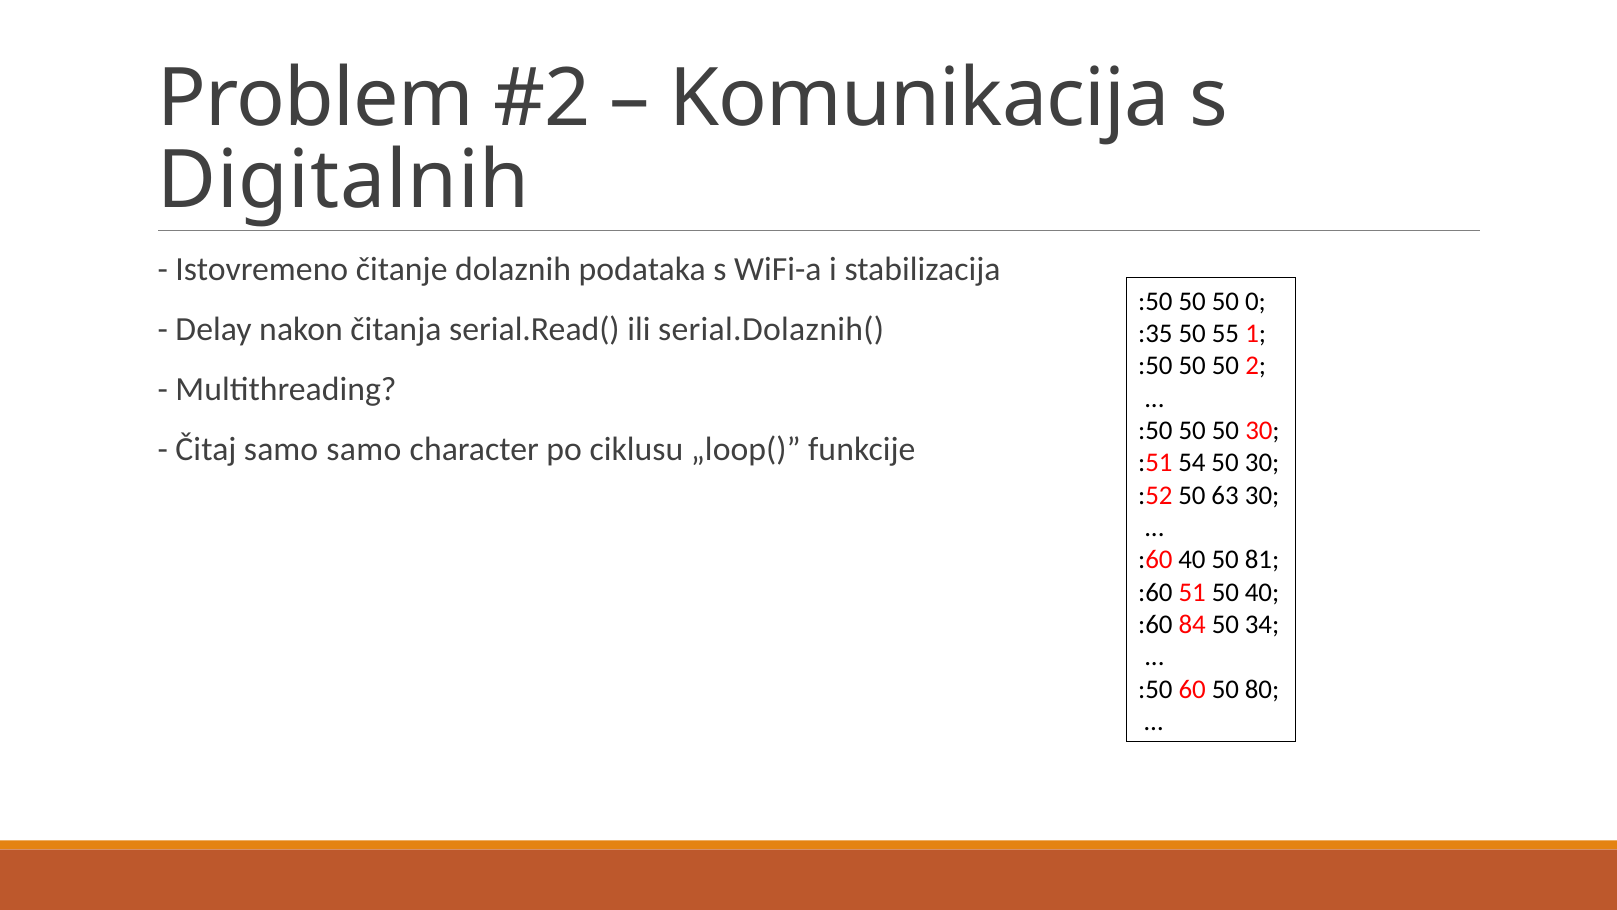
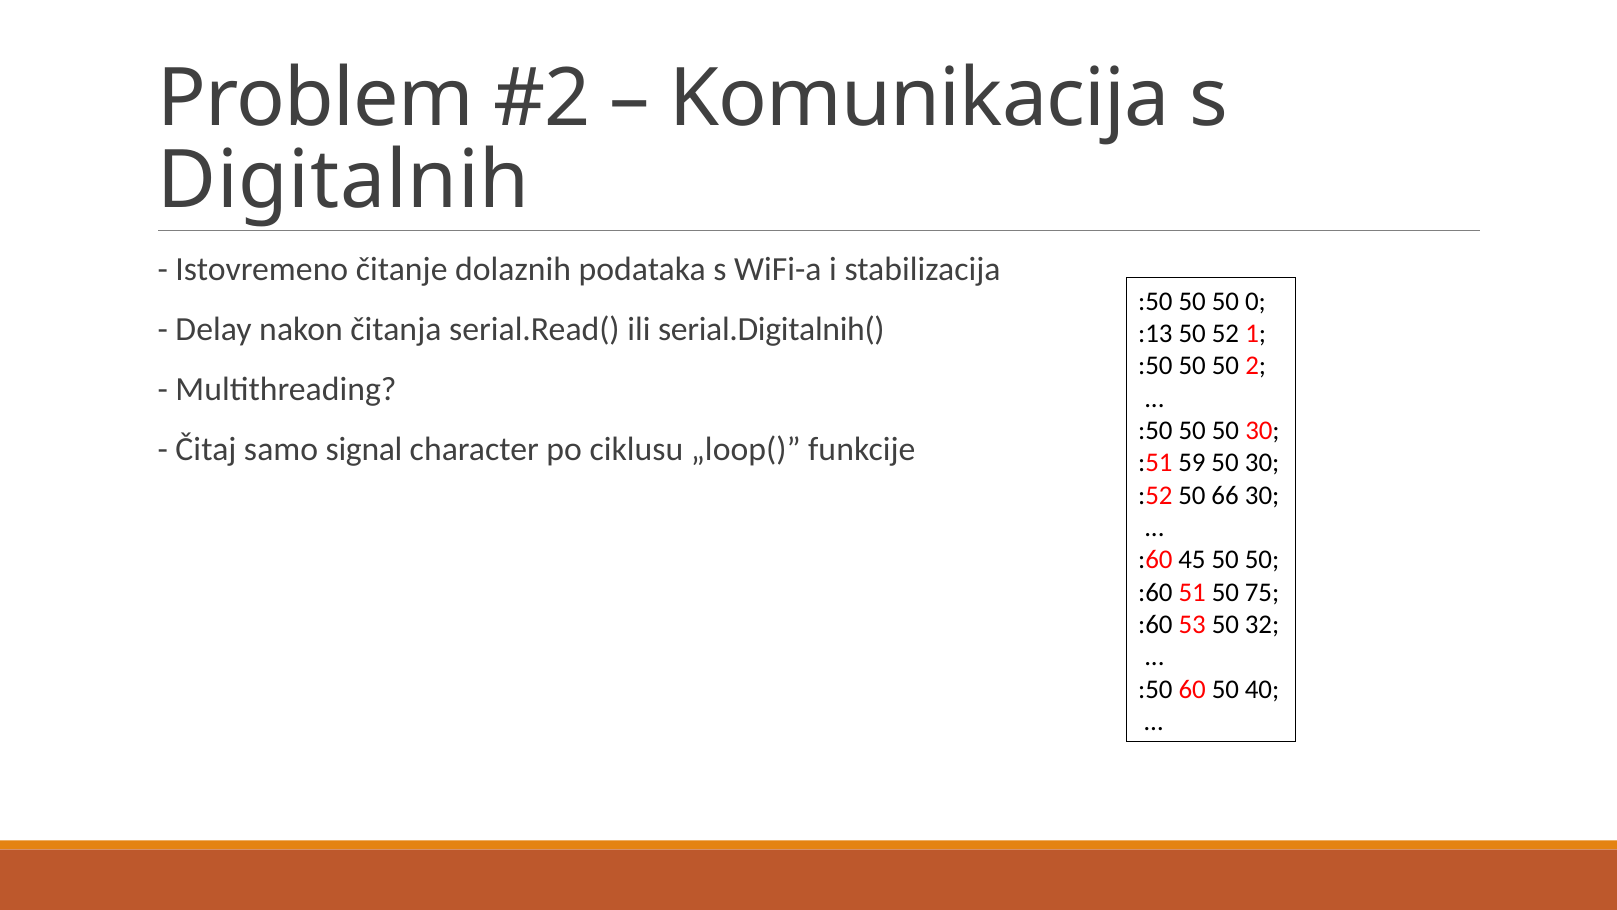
serial.Dolaznih(: serial.Dolaznih( -> serial.Digitalnih(
:35: :35 -> :13
55: 55 -> 52
samo samo: samo -> signal
54: 54 -> 59
63: 63 -> 66
:60 40: 40 -> 45
81 at (1262, 560): 81 -> 50
50 40: 40 -> 75
84: 84 -> 53
34: 34 -> 32
80: 80 -> 40
